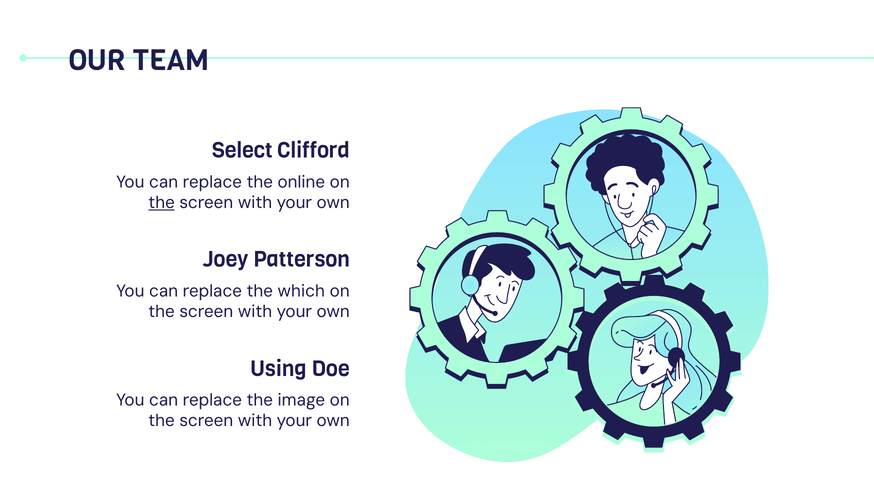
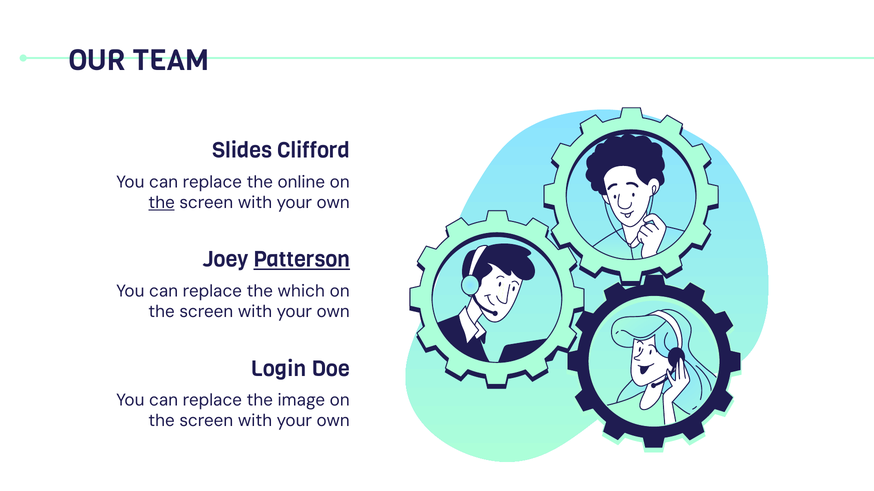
Select: Select -> Slides
Patterson underline: none -> present
Using: Using -> Login
